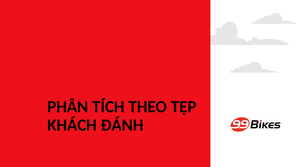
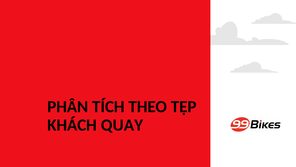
ĐÁNH: ĐÁNH -> QUAY
